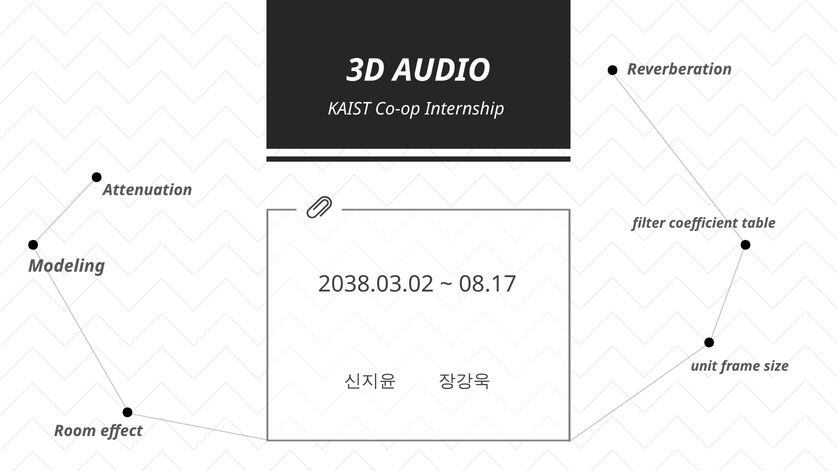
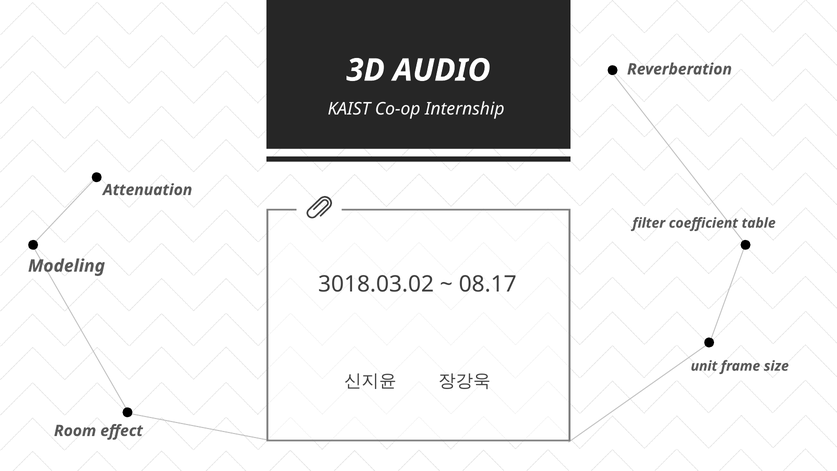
2038.03.02: 2038.03.02 -> 3018.03.02
